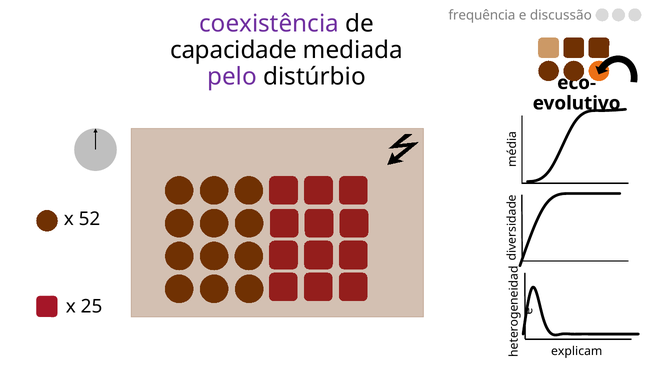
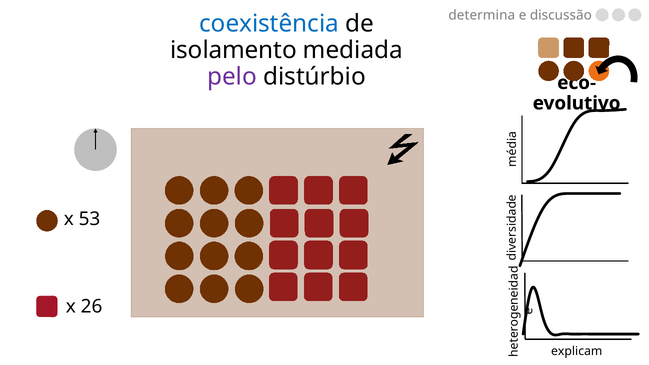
frequência: frequência -> determina
coexistência colour: purple -> blue
capacidade: capacidade -> isolamento
52: 52 -> 53
25: 25 -> 26
